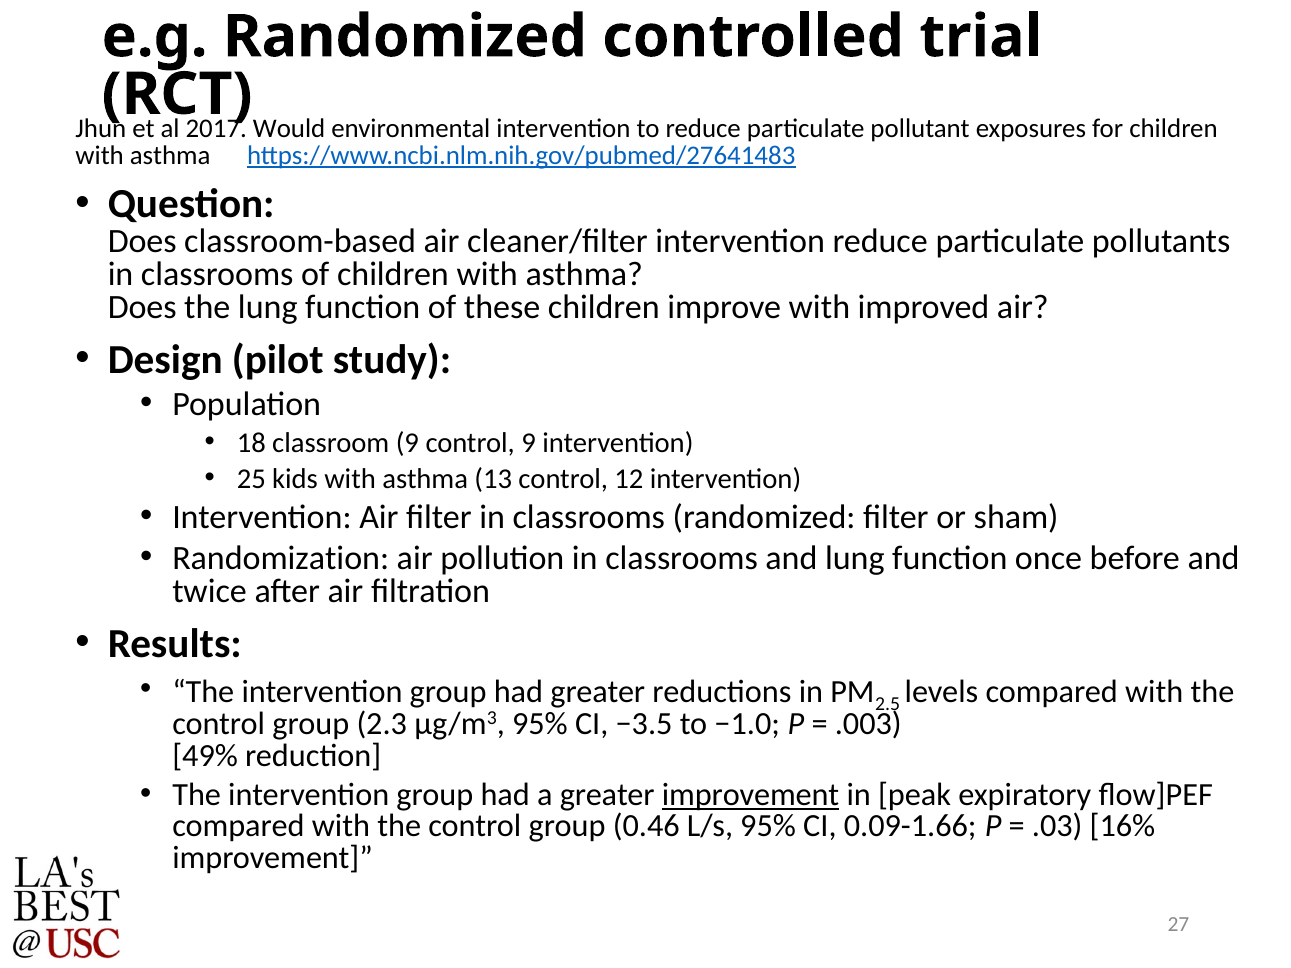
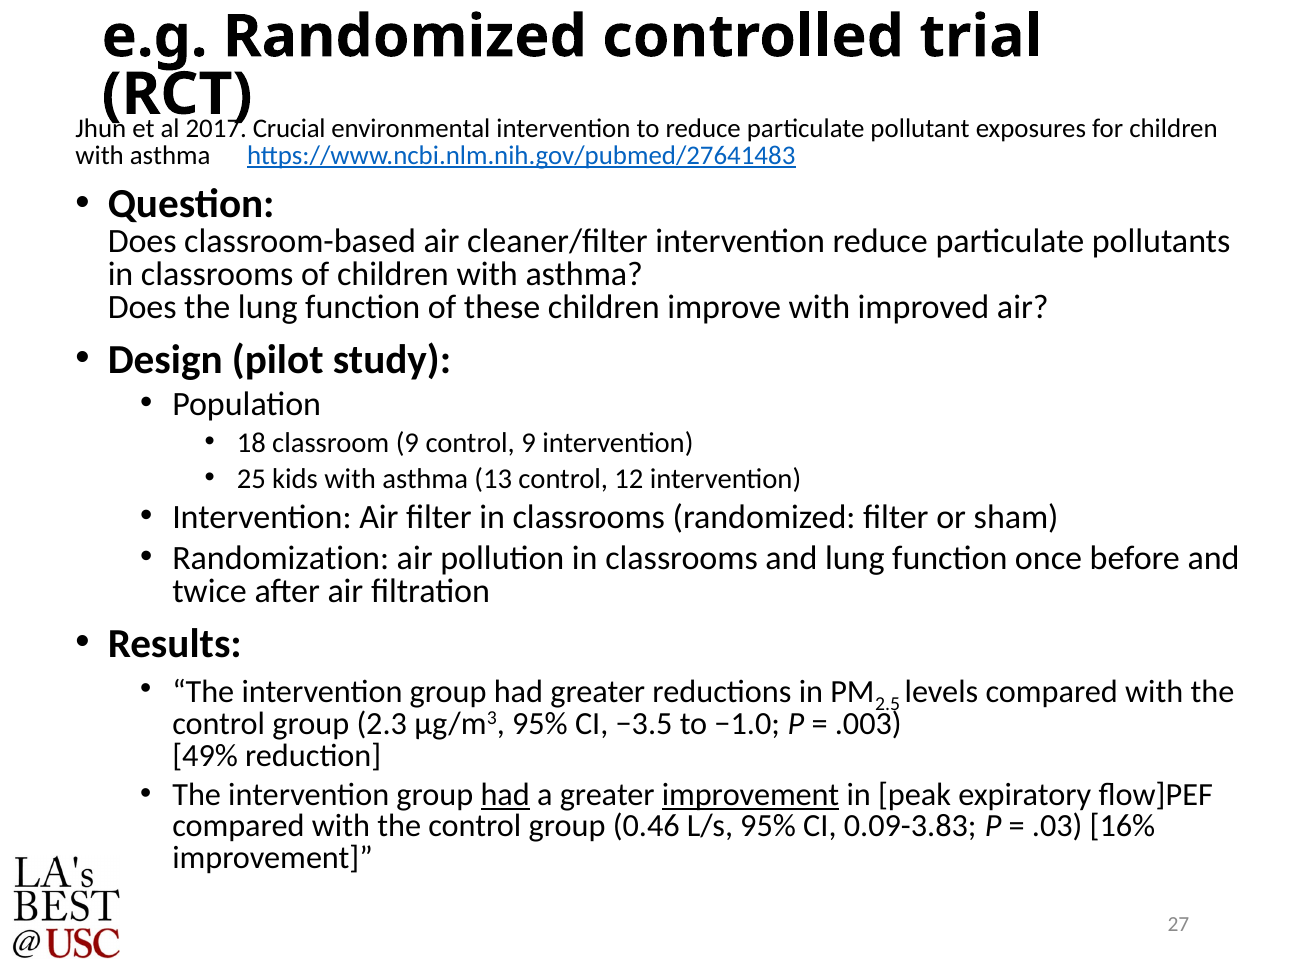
Would: Would -> Crucial
had at (505, 795) underline: none -> present
0.09-1.66: 0.09-1.66 -> 0.09-3.83
